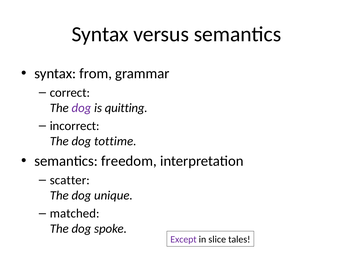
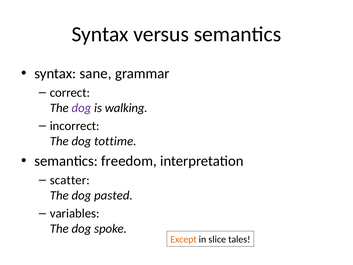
from: from -> sane
quitting: quitting -> walking
unique: unique -> pasted
matched: matched -> variables
Except colour: purple -> orange
